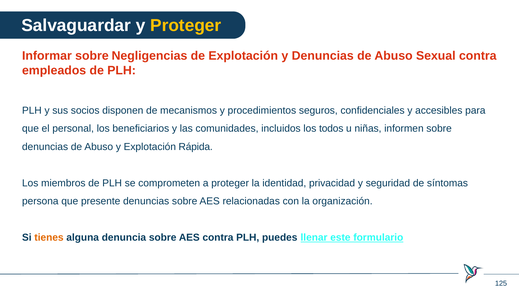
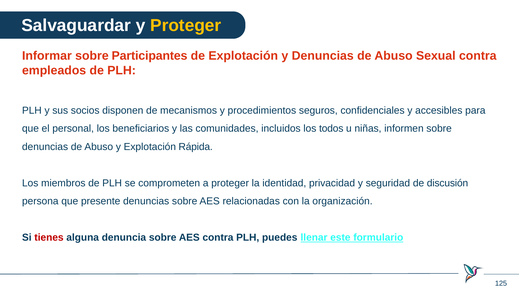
Negligencias: Negligencias -> Participantes
síntomas: síntomas -> discusión
tienes colour: orange -> red
